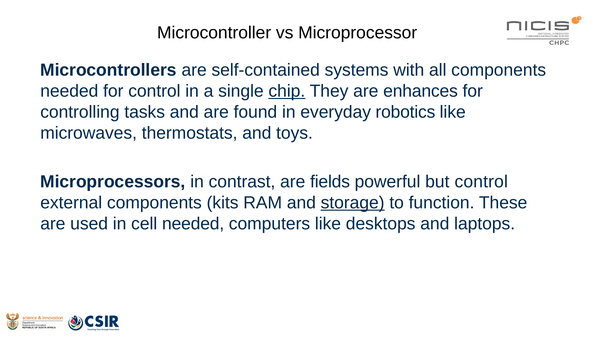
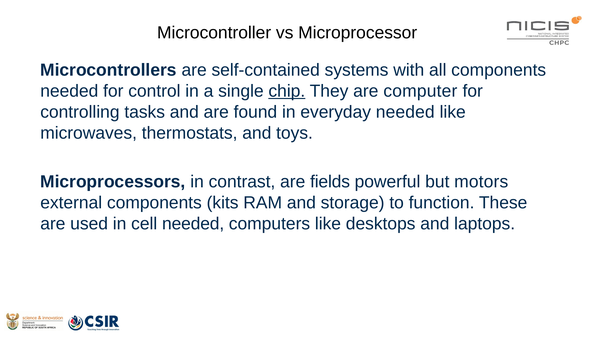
enhances: enhances -> computer
everyday robotics: robotics -> needed
but control: control -> motors
storage underline: present -> none
